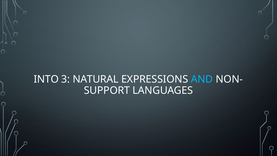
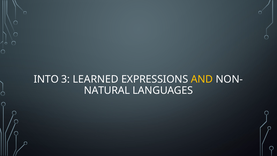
NATURAL: NATURAL -> LEARNED
AND colour: light blue -> yellow
SUPPORT: SUPPORT -> NATURAL
